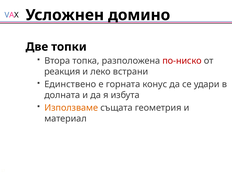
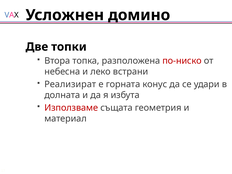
реакция: реакция -> небесна
Единствено: Единствено -> Реализират
Използваме colour: orange -> red
